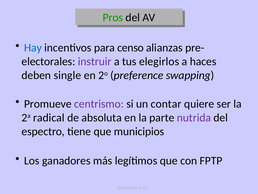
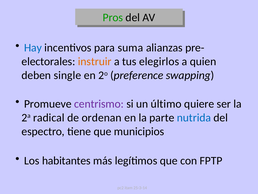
censo: censo -> suma
instruir colour: purple -> orange
haces: haces -> quien
contar: contar -> último
absoluta: absoluta -> ordenan
nutrida colour: purple -> blue
ganadores: ganadores -> habitantes
